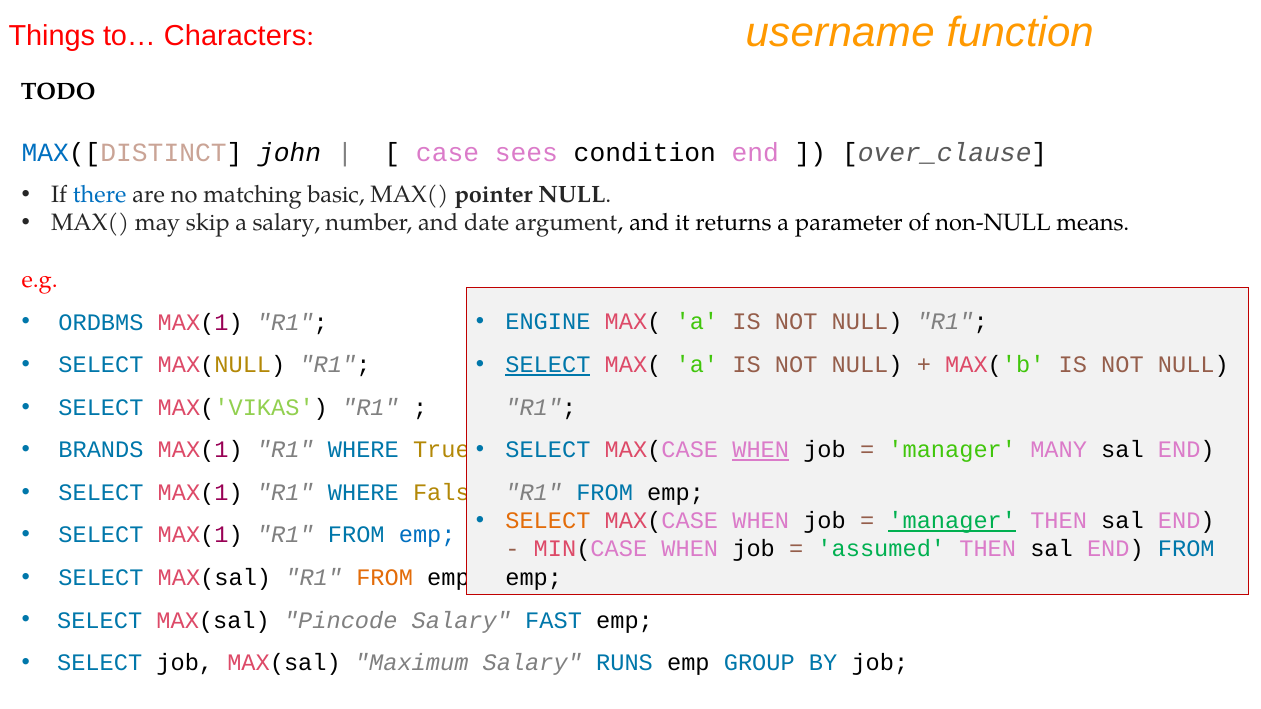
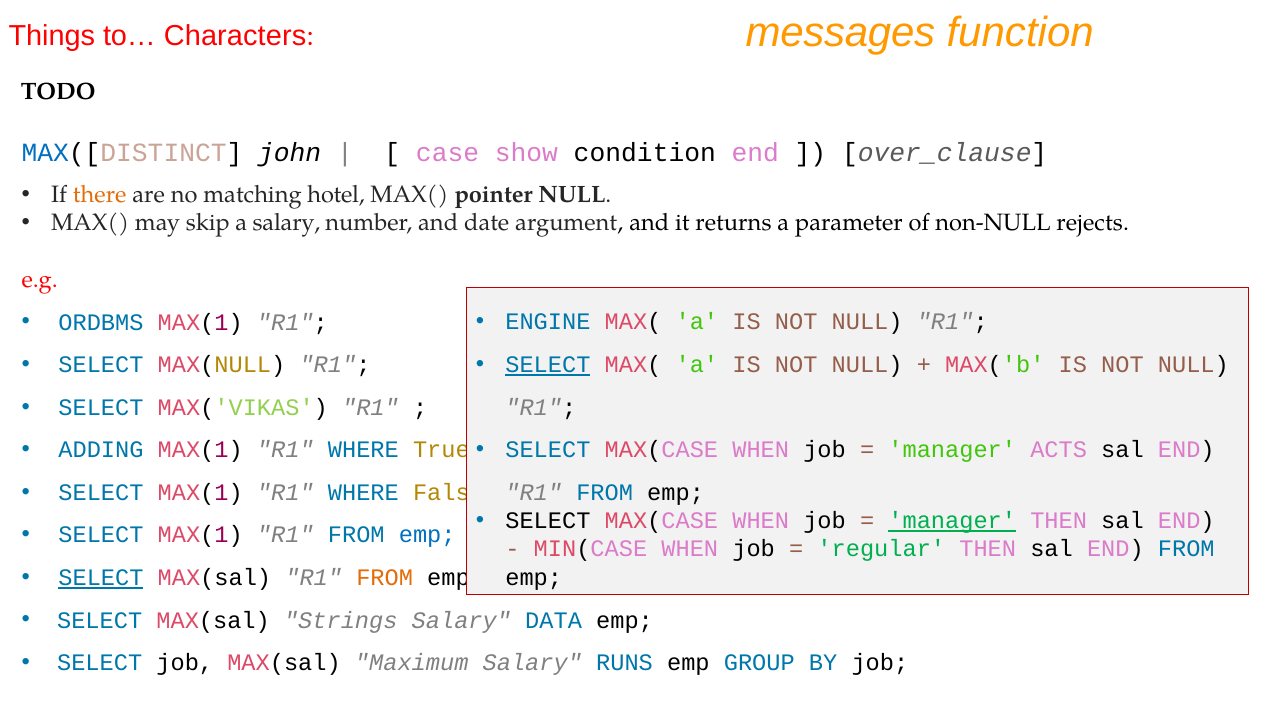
username: username -> messages
sees: sees -> show
there colour: blue -> orange
basic: basic -> hotel
means: means -> rejects
WHEN at (761, 450) underline: present -> none
MANY: MANY -> ACTS
BRANDS: BRANDS -> ADDING
SELECT at (548, 521) colour: orange -> black
assumed: assumed -> regular
SELECT at (101, 578) underline: none -> present
Pincode: Pincode -> Strings
FAST: FAST -> DATA
